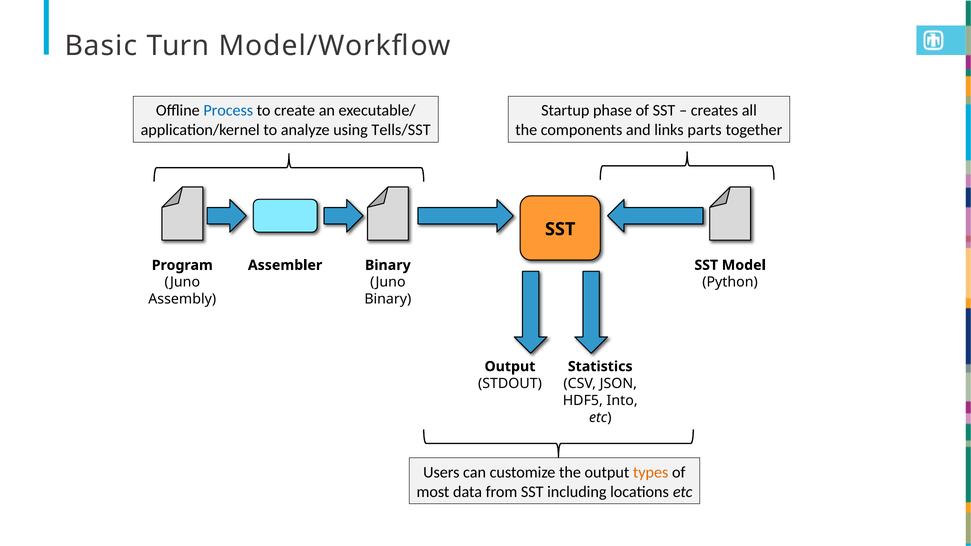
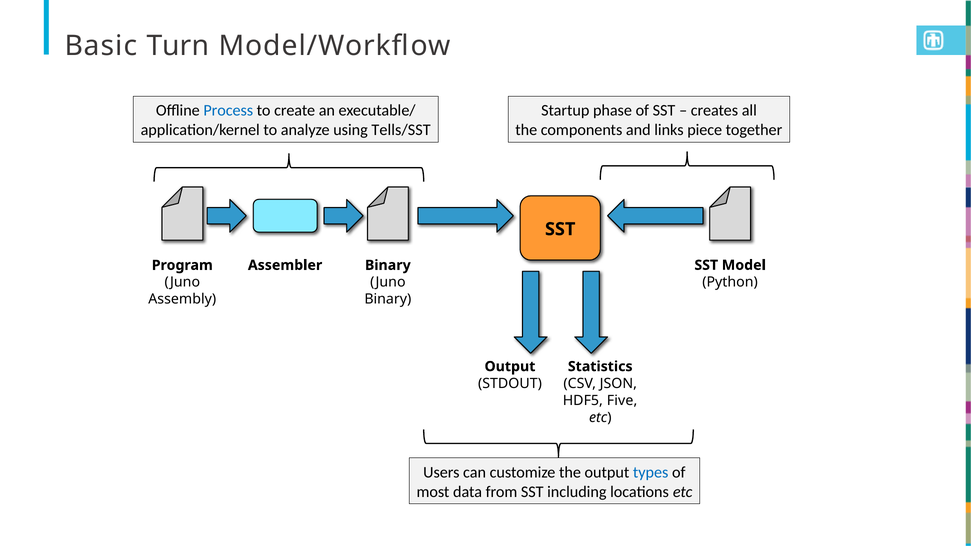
parts: parts -> piece
Into: Into -> Five
types colour: orange -> blue
